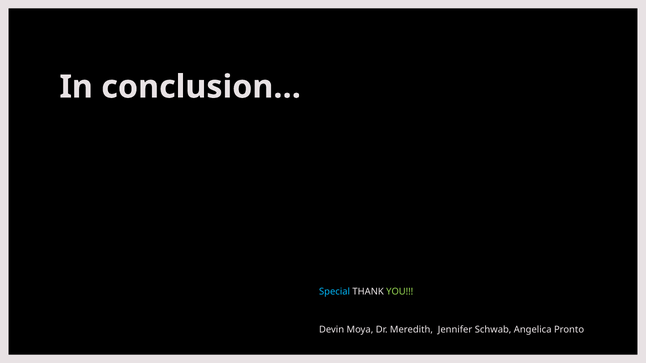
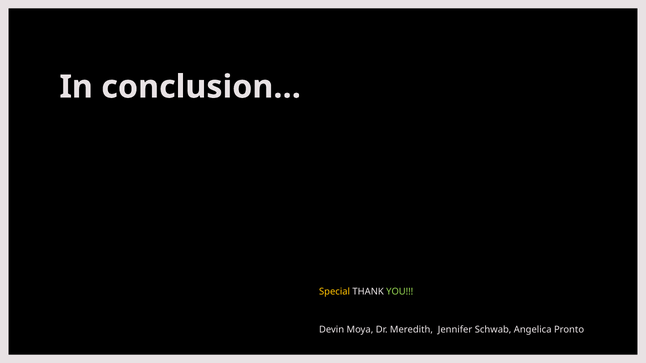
Special colour: light blue -> yellow
